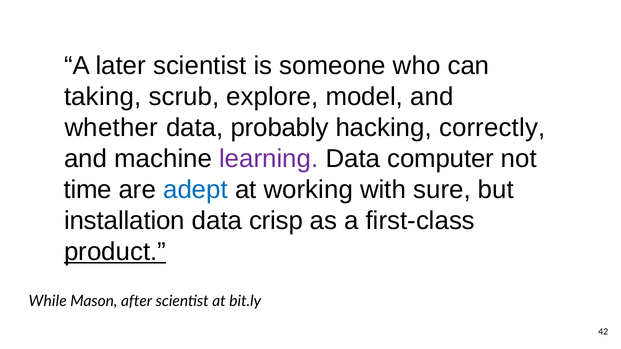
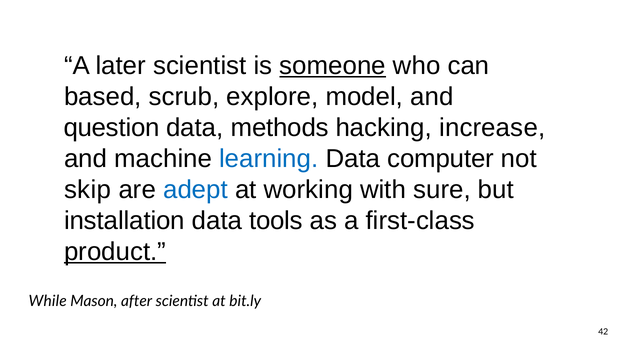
someone underline: none -> present
taking: taking -> based
whether: whether -> question
probably: probably -> methods
correctly: correctly -> increase
learning colour: purple -> blue
time: time -> skip
crisp: crisp -> tools
